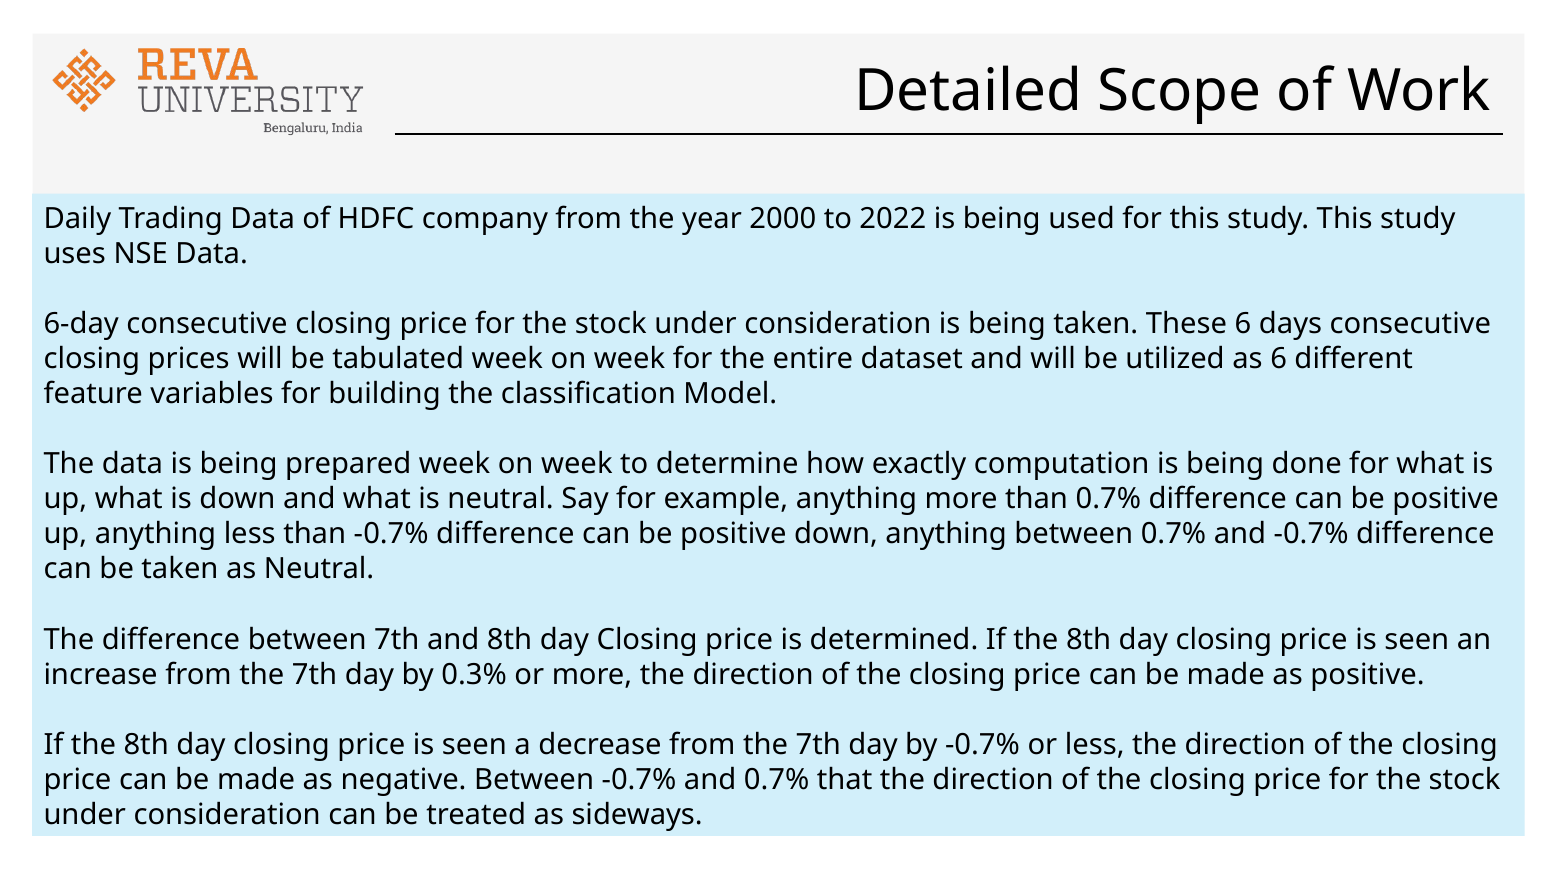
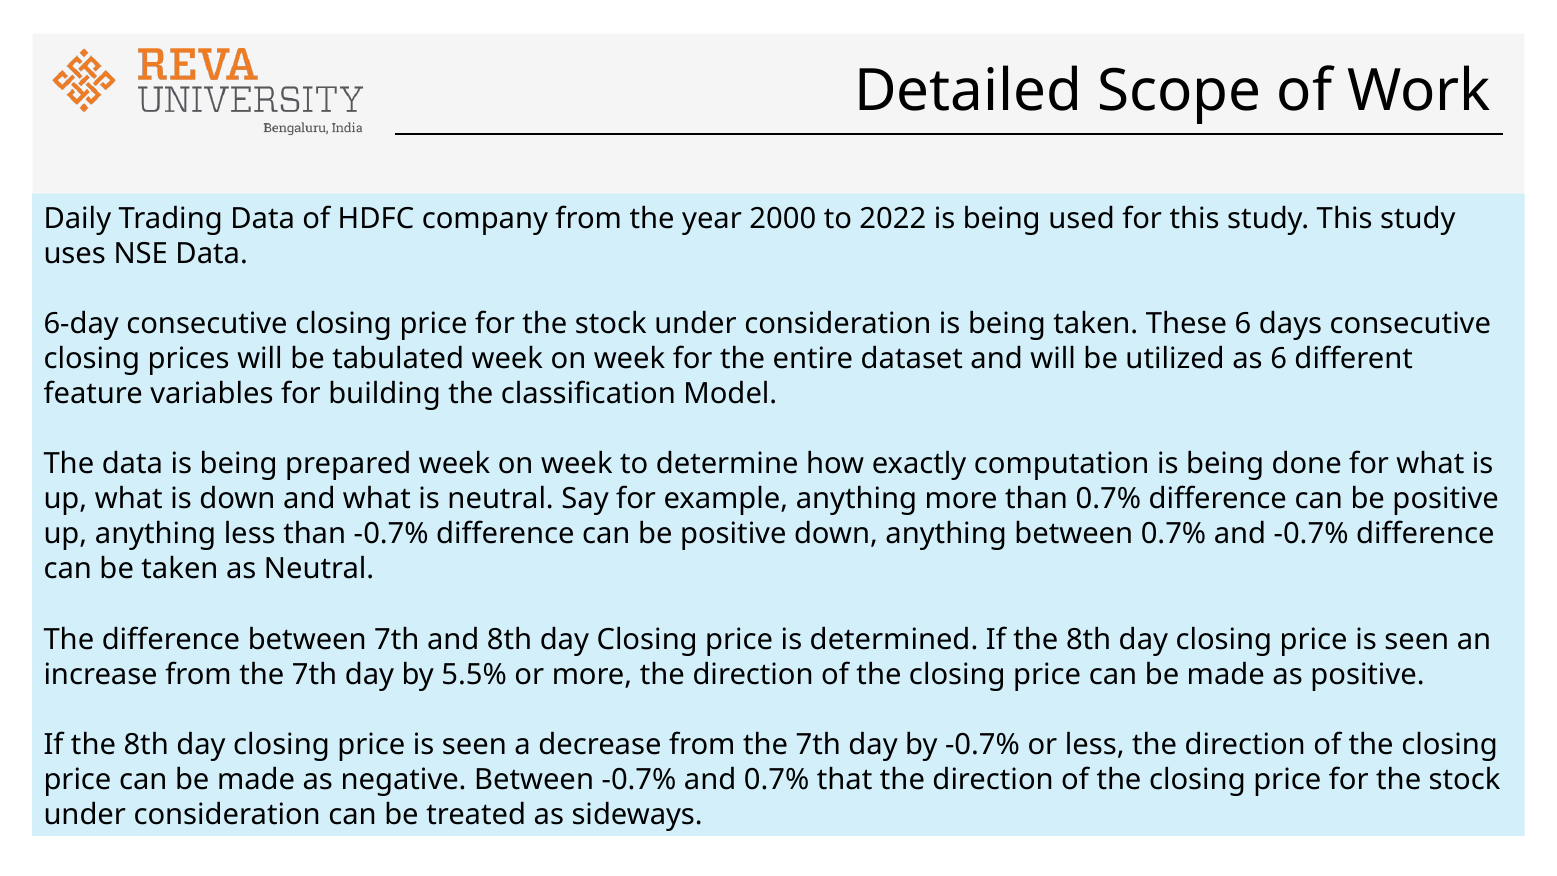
0.3%: 0.3% -> 5.5%
